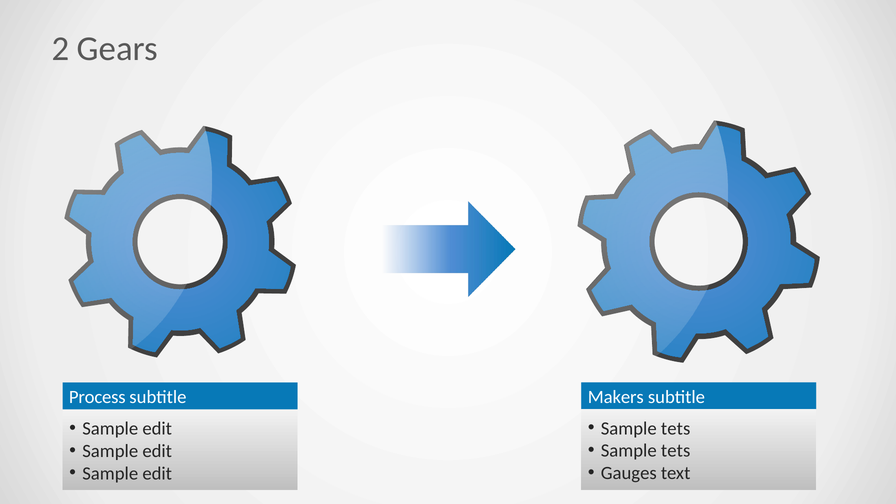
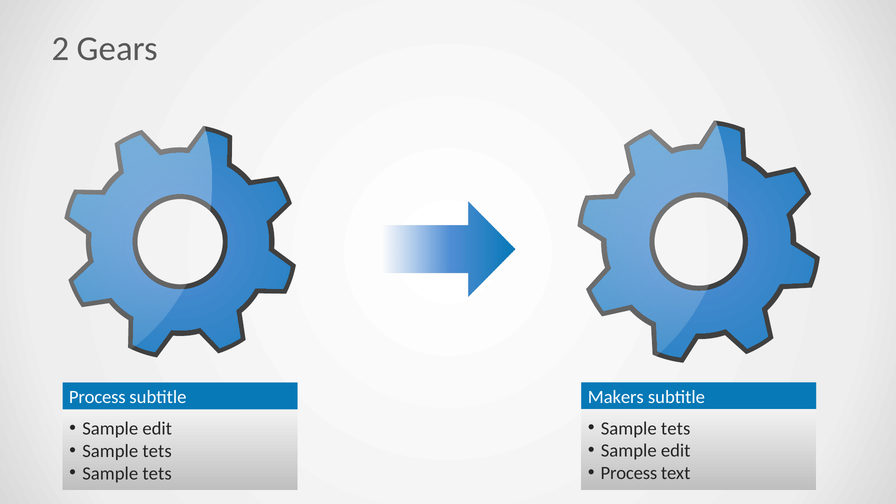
tets at (676, 451): tets -> edit
edit at (157, 451): edit -> tets
Gauges at (629, 473): Gauges -> Process
edit at (157, 473): edit -> tets
